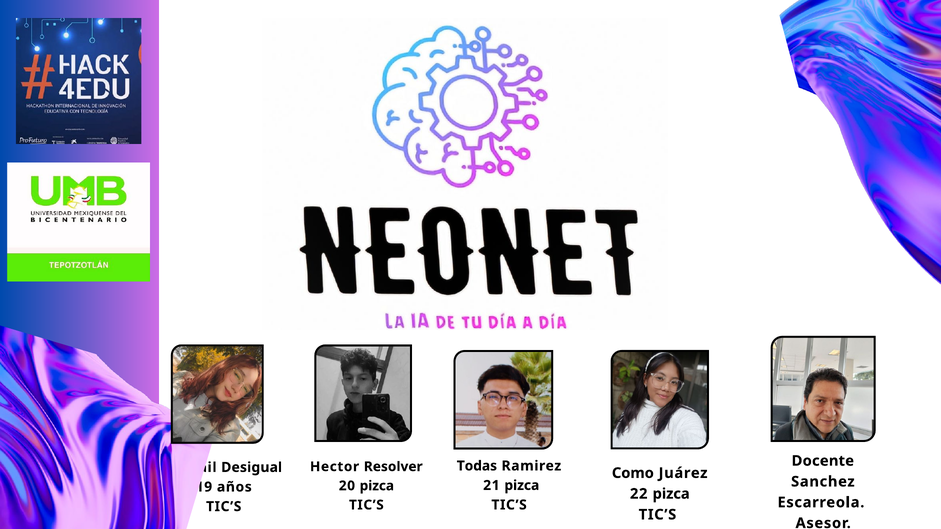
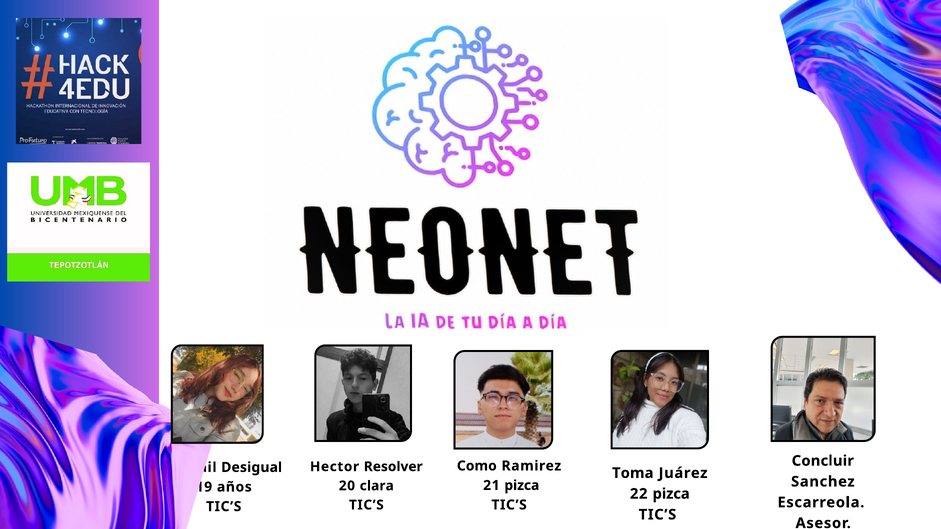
Docente: Docente -> Concluir
Todas: Todas -> Como
Como: Como -> Toma
20 pizca: pizca -> clara
